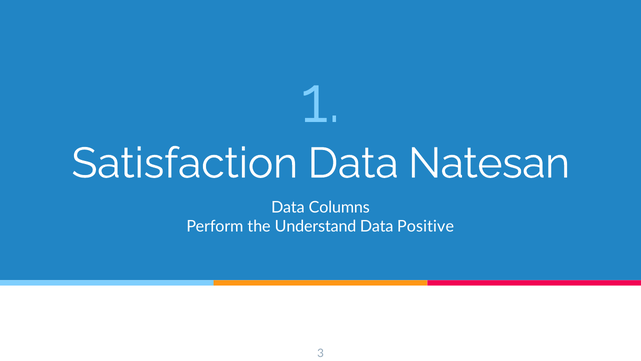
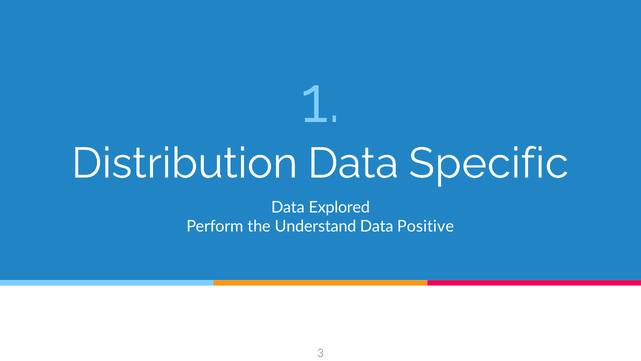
Satisfaction: Satisfaction -> Distribution
Natesan: Natesan -> Specific
Columns: Columns -> Explored
